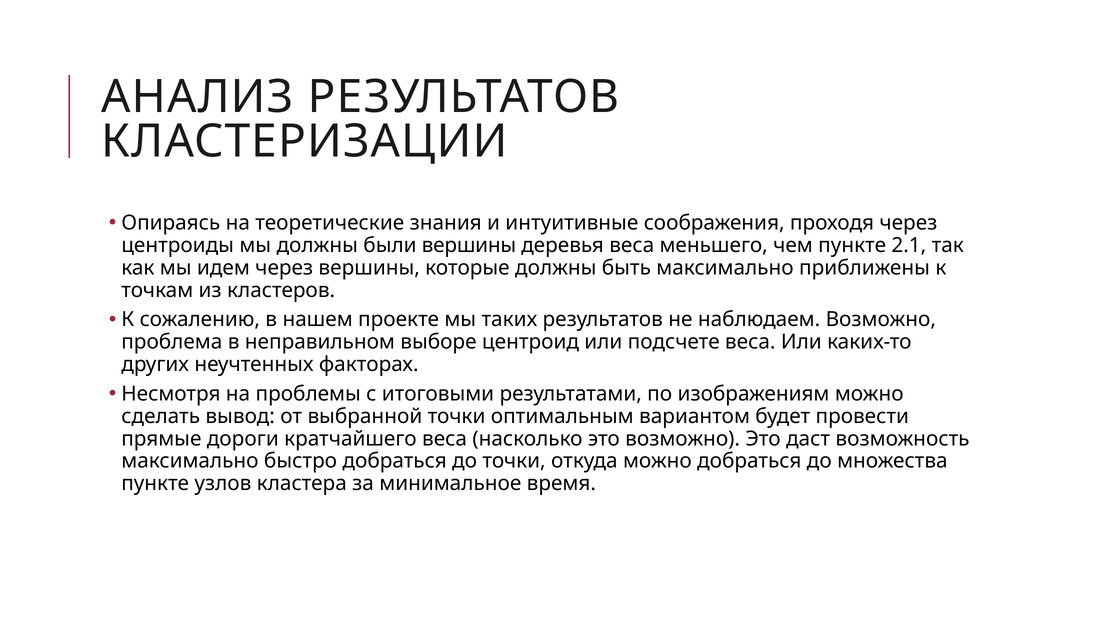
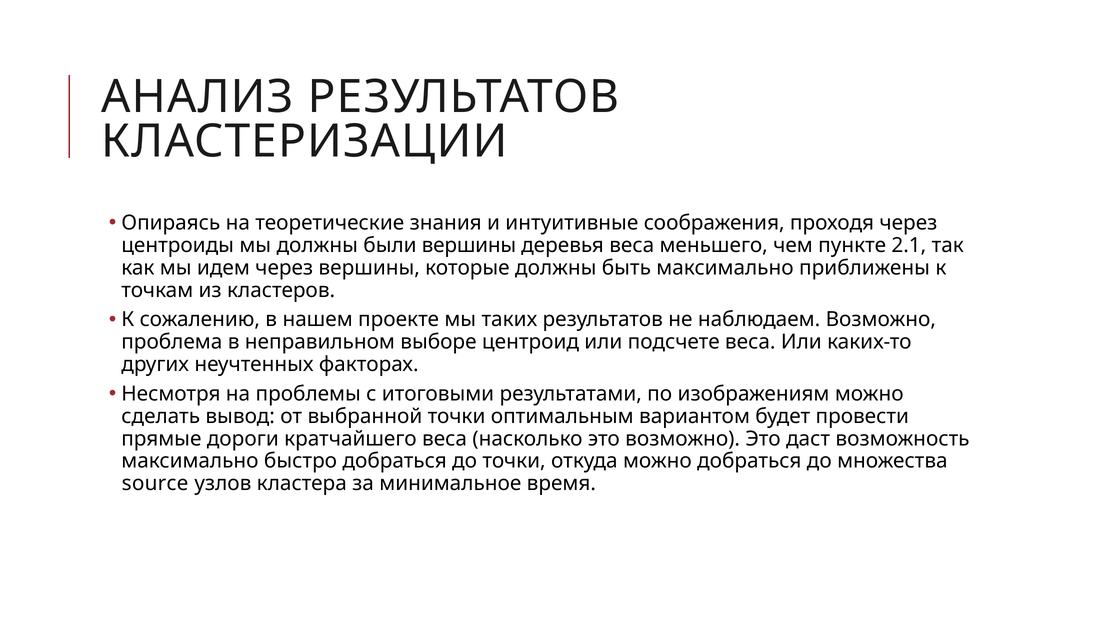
пункте at (155, 484): пункте -> source
